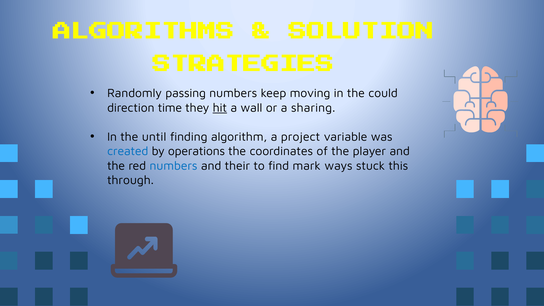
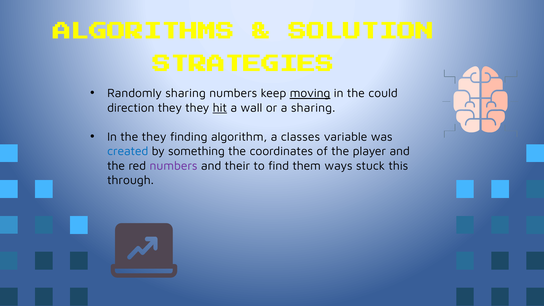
Randomly passing: passing -> sharing
moving underline: none -> present
direction time: time -> they
the until: until -> they
project: project -> classes
operations: operations -> something
numbers at (174, 166) colour: blue -> purple
mark: mark -> them
